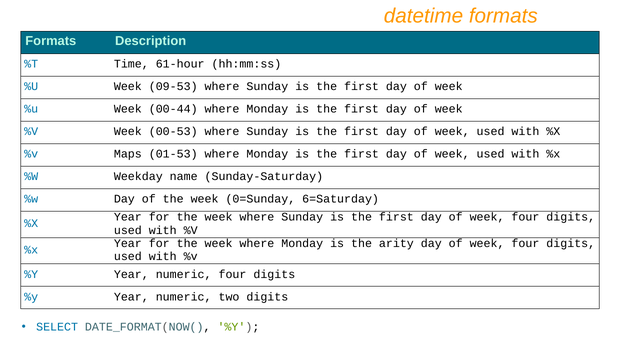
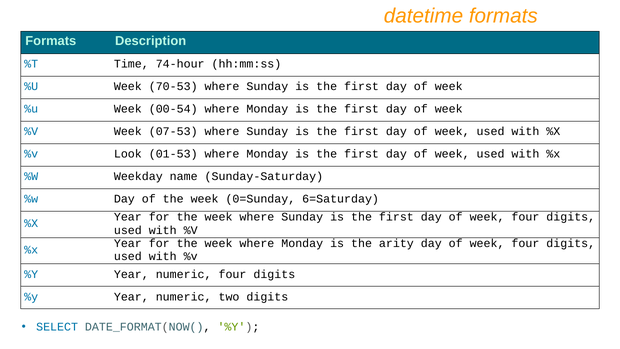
61-hour: 61-hour -> 74-hour
09-53: 09-53 -> 70-53
00-44: 00-44 -> 00-54
00-53: 00-53 -> 07-53
Maps: Maps -> Look
